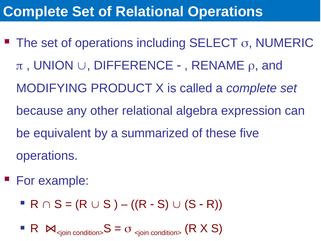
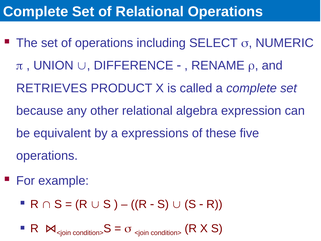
MODIFYING: MODIFYING -> RETRIEVES
summarized: summarized -> expressions
